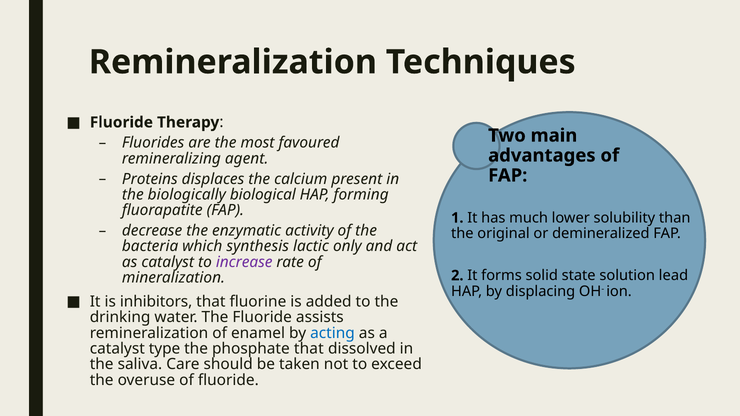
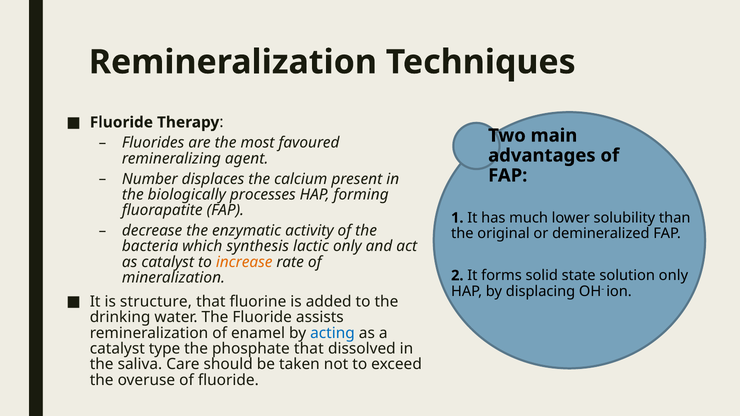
Proteins: Proteins -> Number
biological: biological -> processes
increase colour: purple -> orange
lead at (673, 276): lead -> only
inhibitors: inhibitors -> structure
